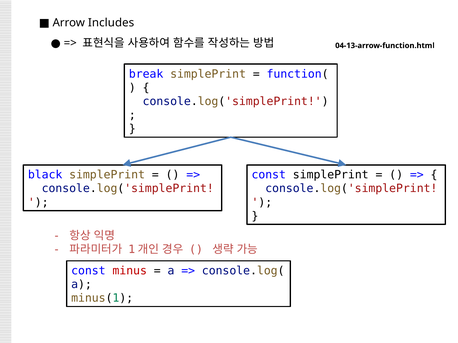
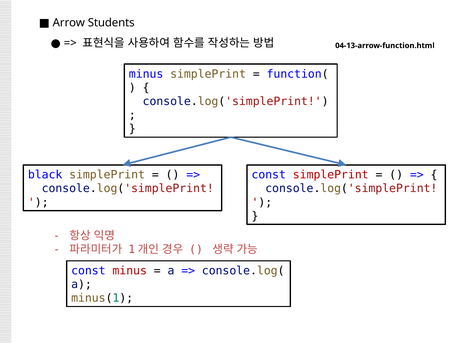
Includes: Includes -> Students
break at (146, 74): break -> minus
simplePrint at (331, 175) colour: black -> red
